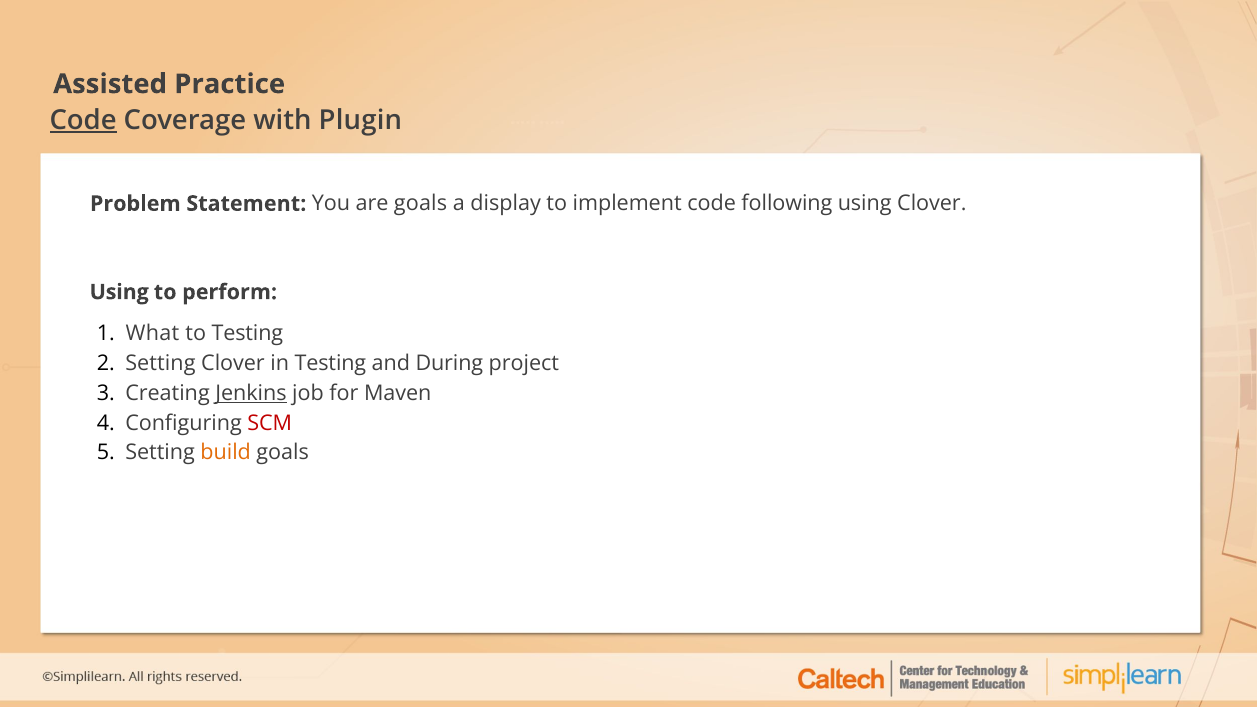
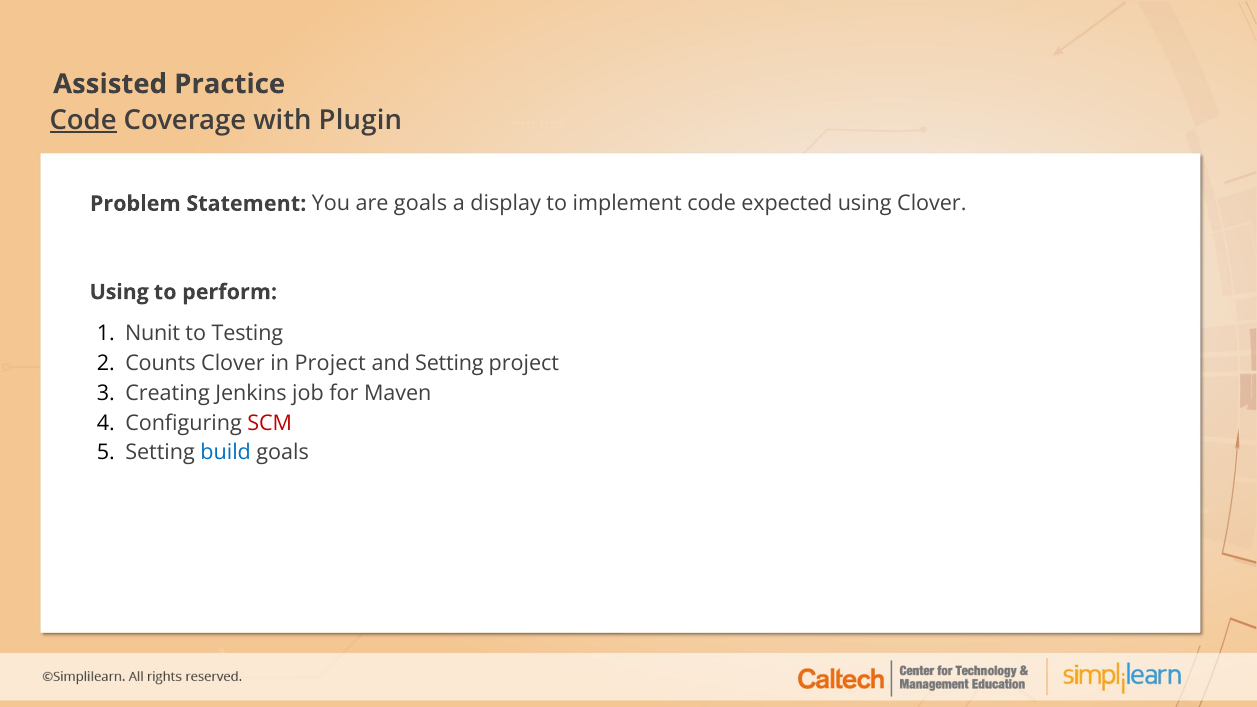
following: following -> expected
What: What -> Nunit
Setting at (160, 363): Setting -> Counts
in Testing: Testing -> Project
and During: During -> Setting
Jenkins underline: present -> none
build colour: orange -> blue
